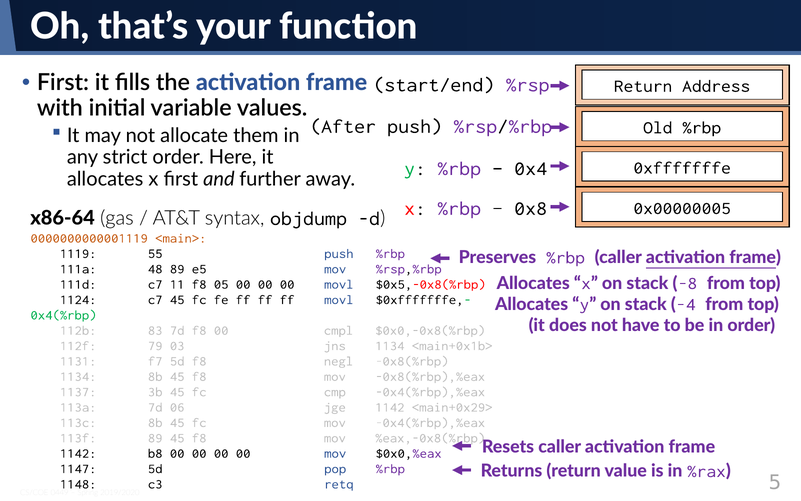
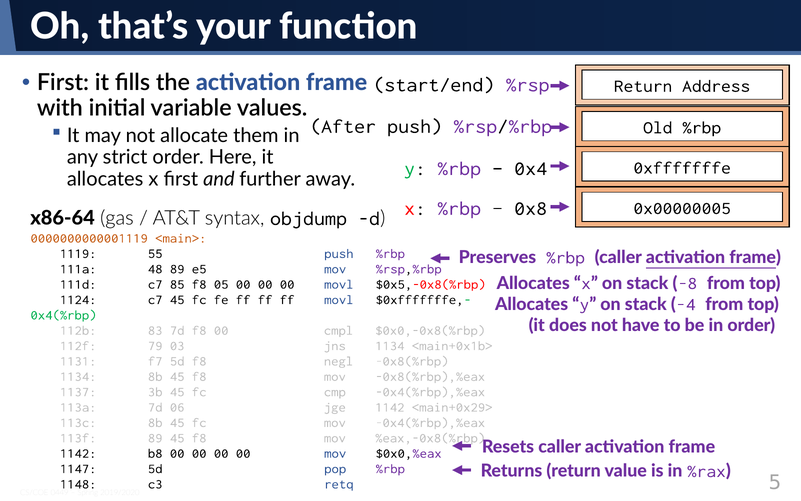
11: 11 -> 85
